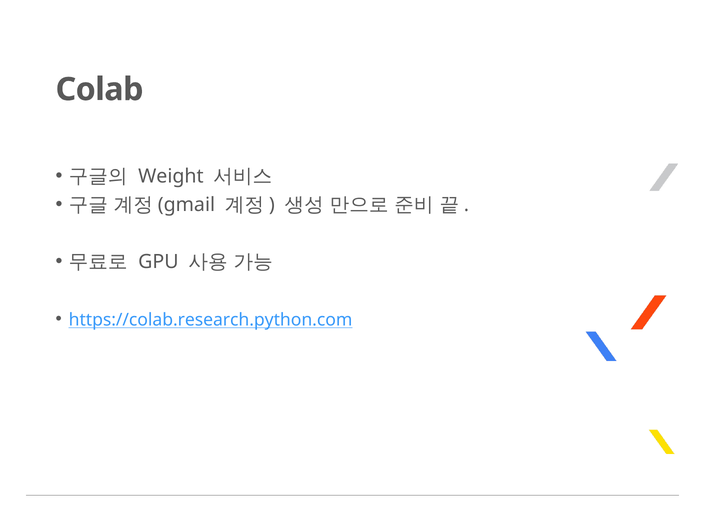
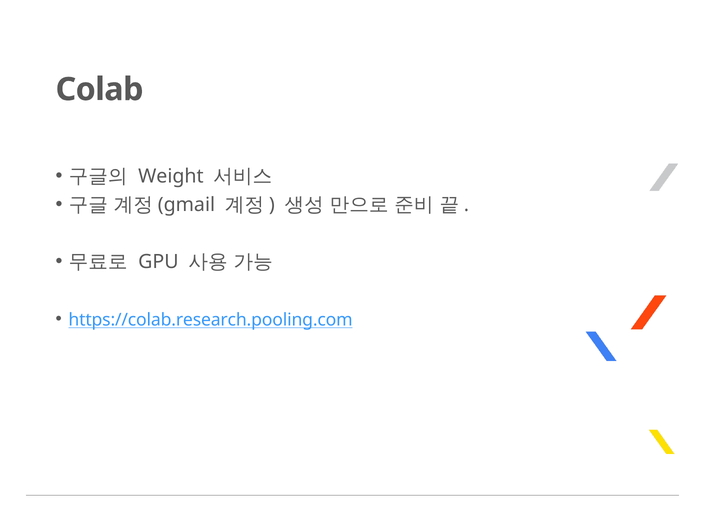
https://colab.research.python.com: https://colab.research.python.com -> https://colab.research.pooling.com
